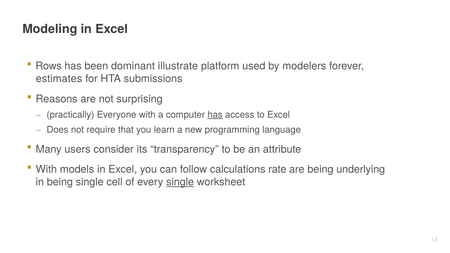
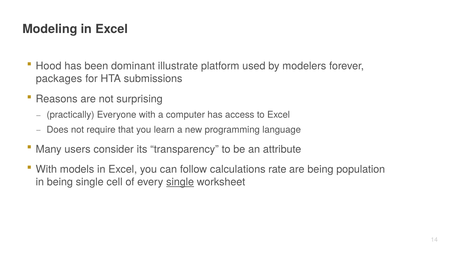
Rows: Rows -> Hood
estimates: estimates -> packages
has at (215, 115) underline: present -> none
underlying: underlying -> population
